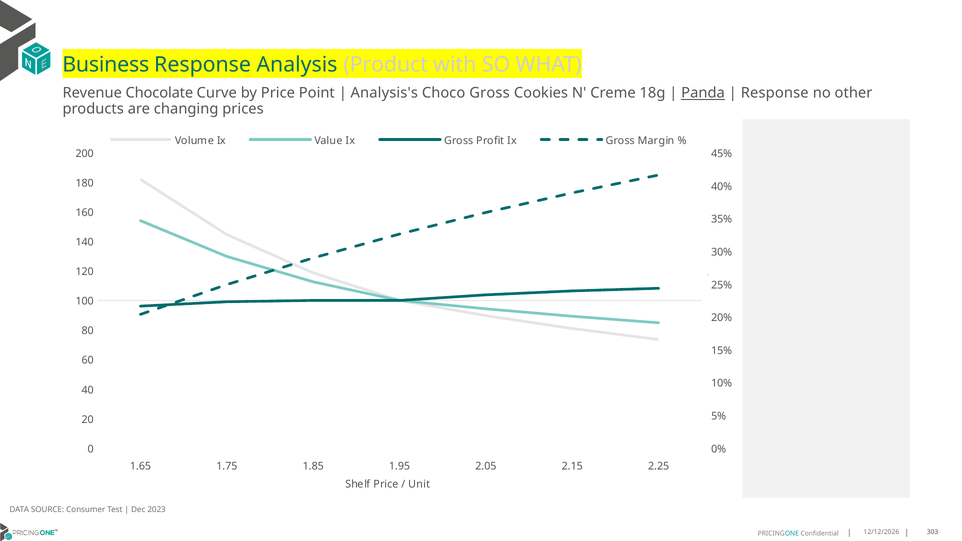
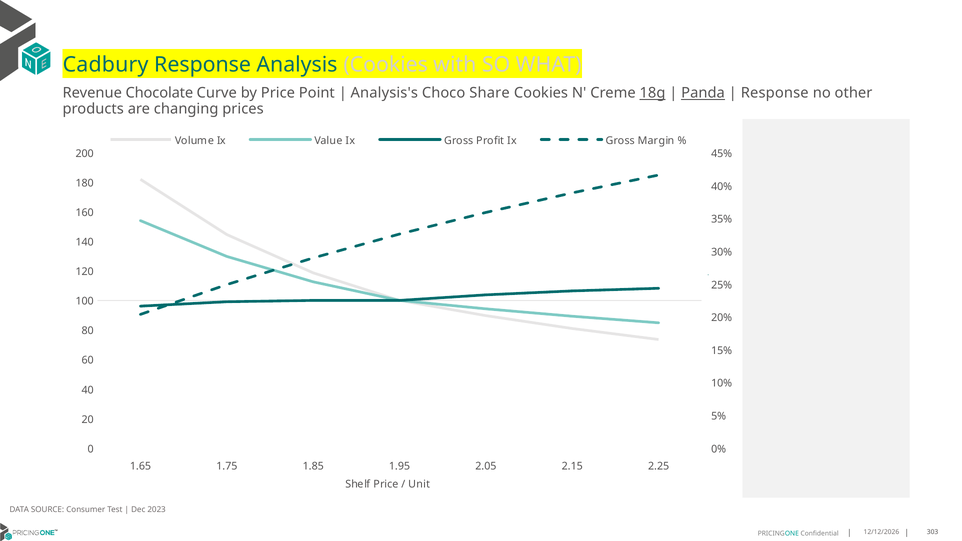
Business: Business -> Cadbury
Analysis Product: Product -> Cookies
Choco Gross: Gross -> Share
18g underline: none -> present
